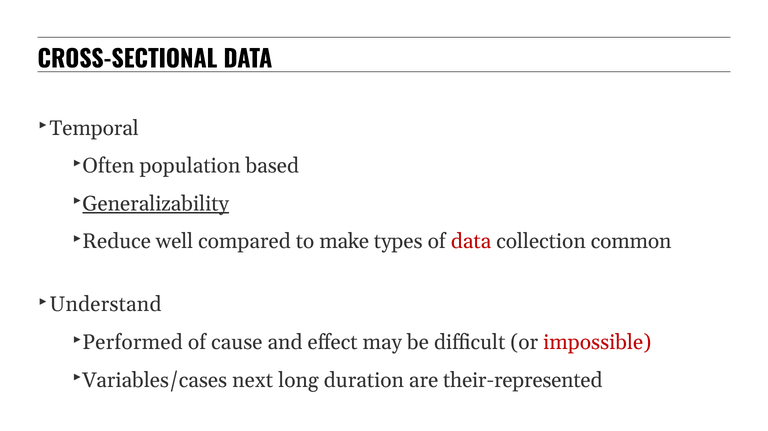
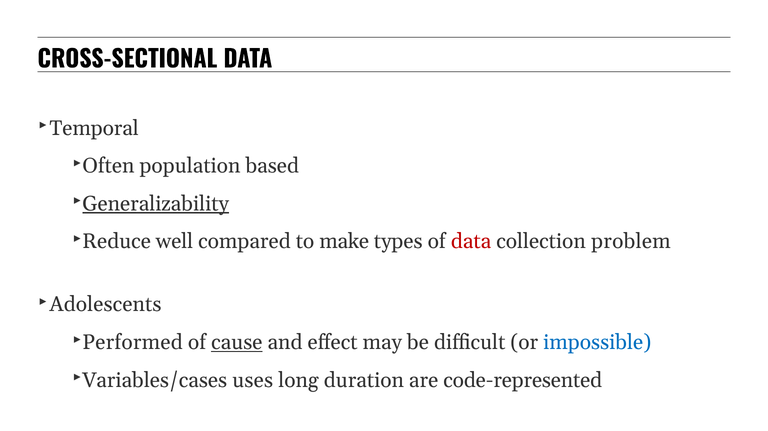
common: common -> problem
Understand: Understand -> Adolescents
cause underline: none -> present
impossible colour: red -> blue
next: next -> uses
their-represented: their-represented -> code-represented
